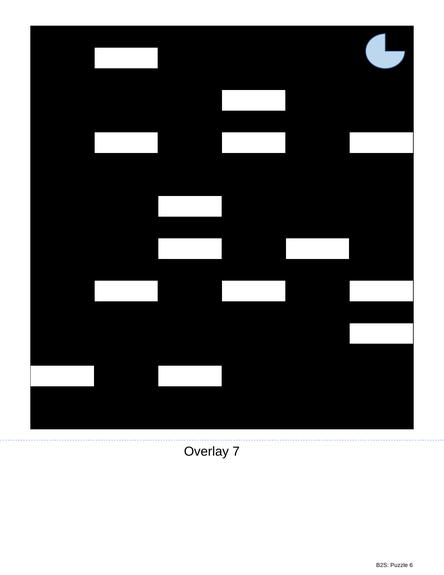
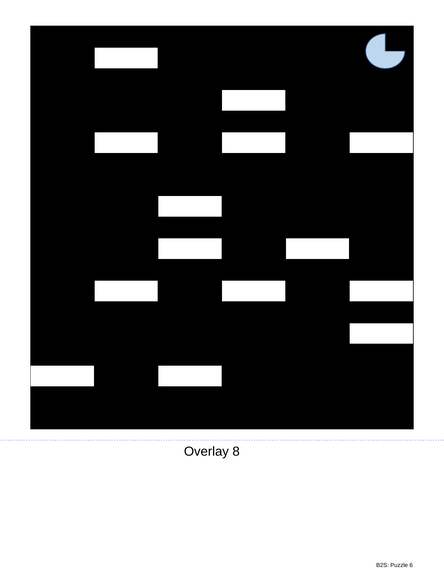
7: 7 -> 8
